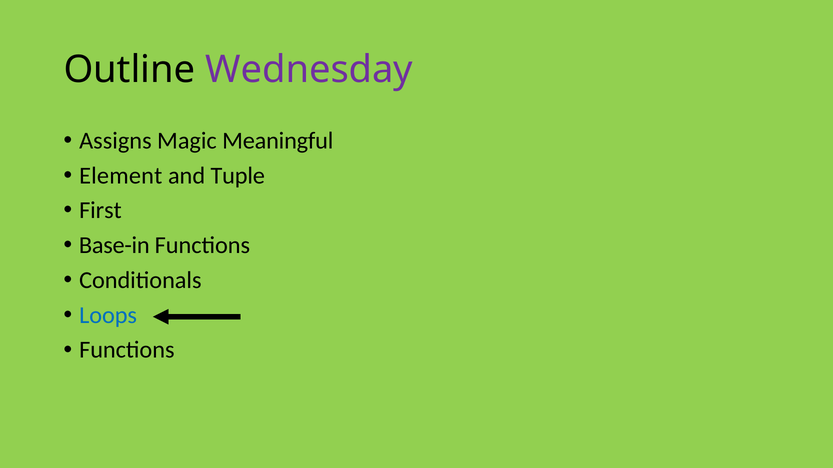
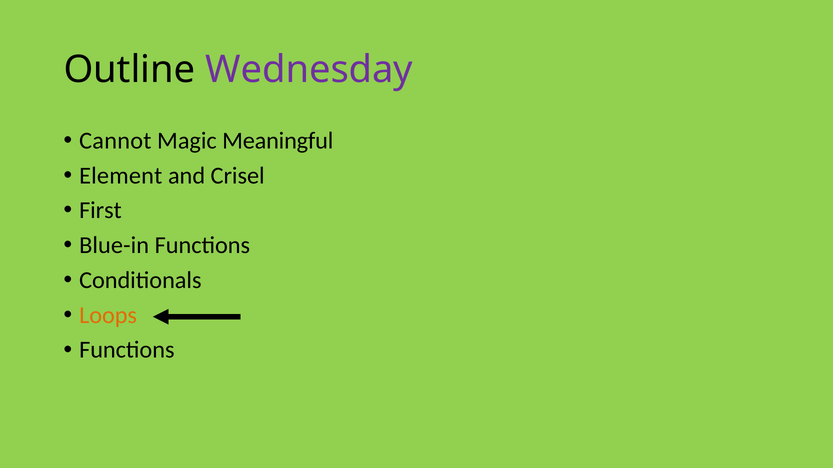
Assigns: Assigns -> Cannot
Tuple: Tuple -> Crisel
Base-in: Base-in -> Blue-in
Loops colour: blue -> orange
